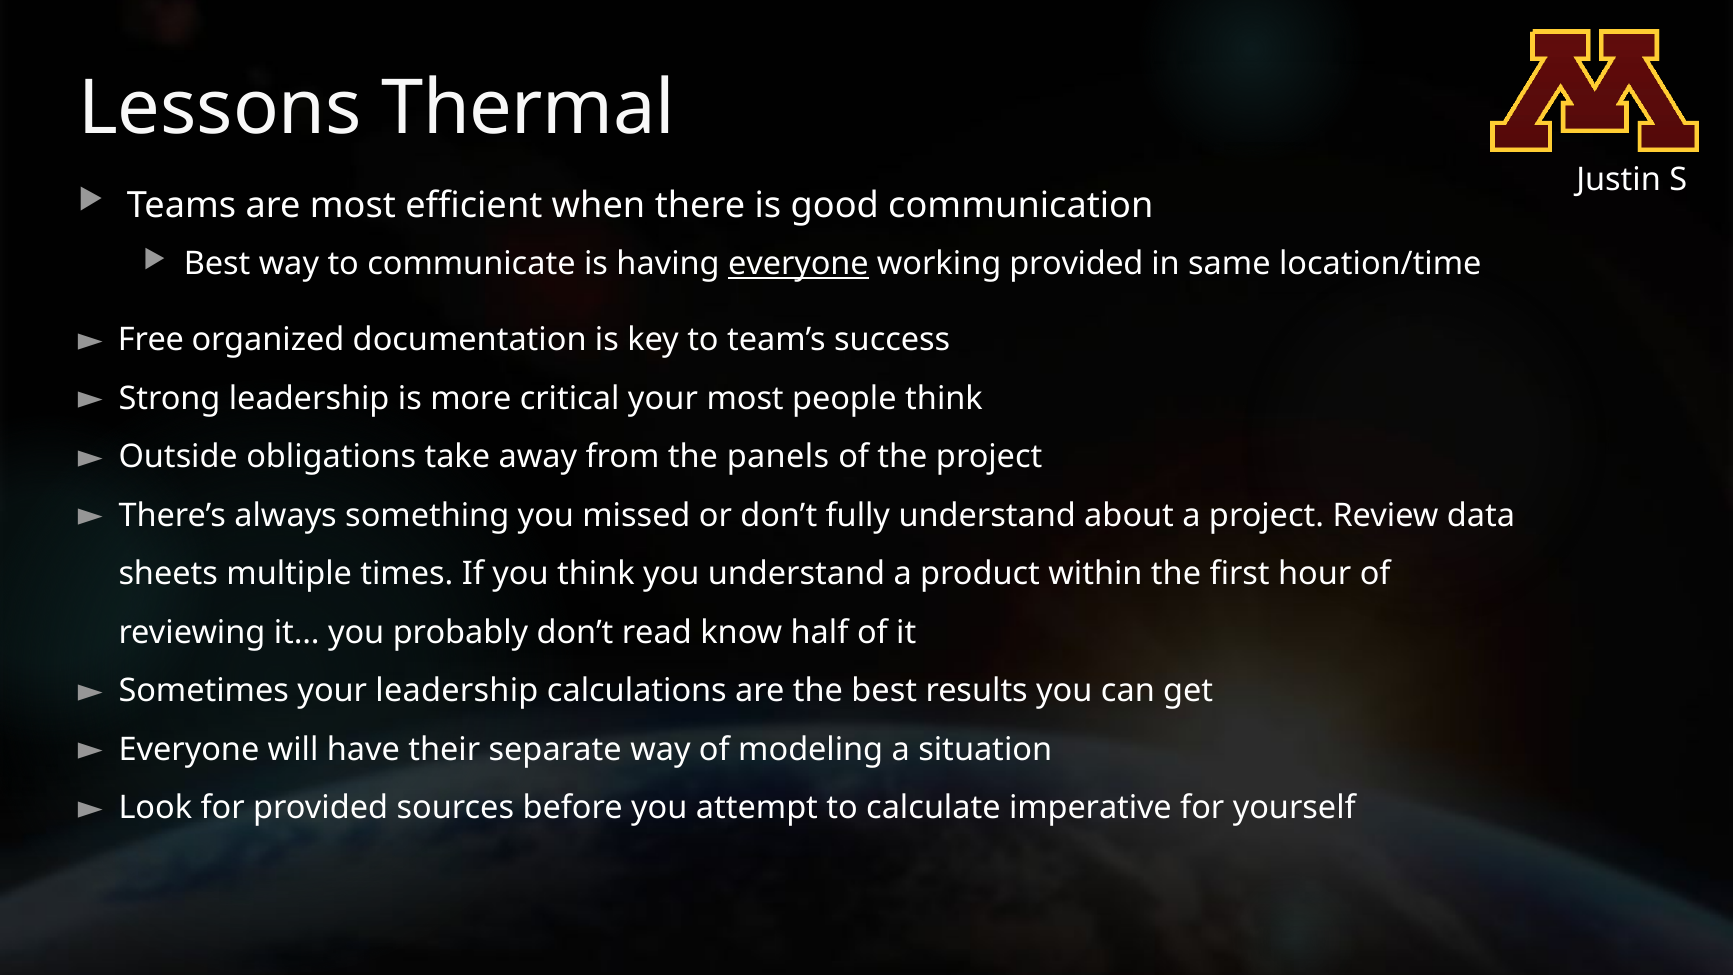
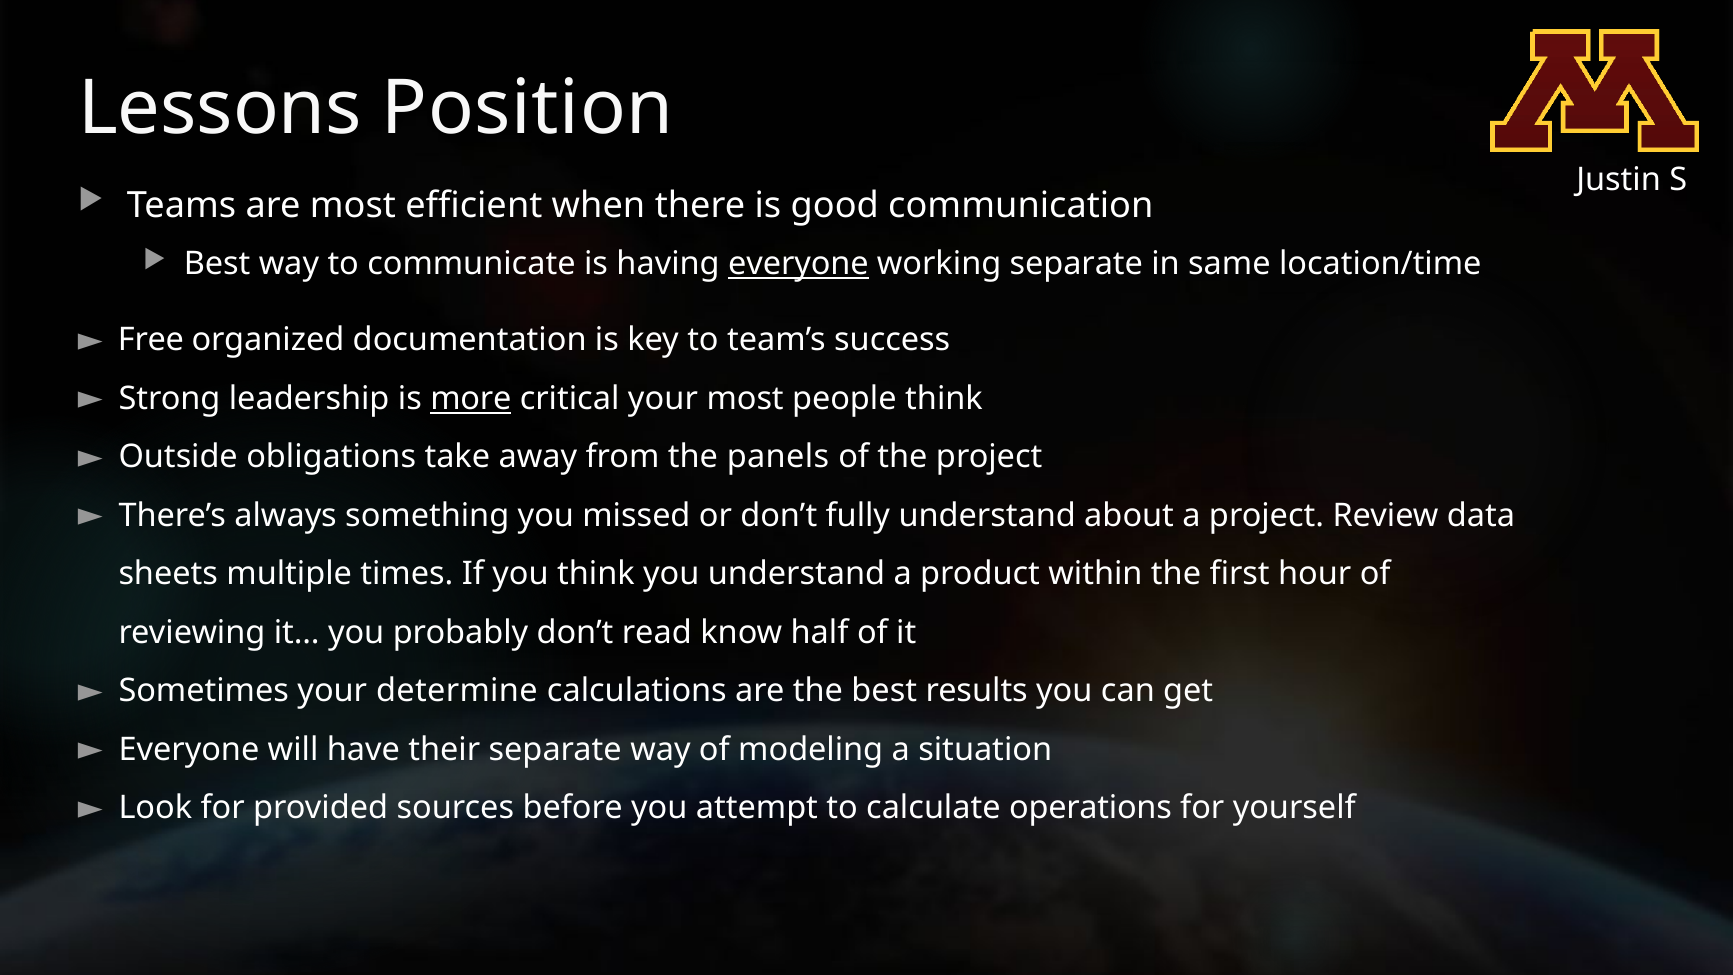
Thermal: Thermal -> Position
working provided: provided -> separate
more underline: none -> present
your leadership: leadership -> determine
imperative: imperative -> operations
